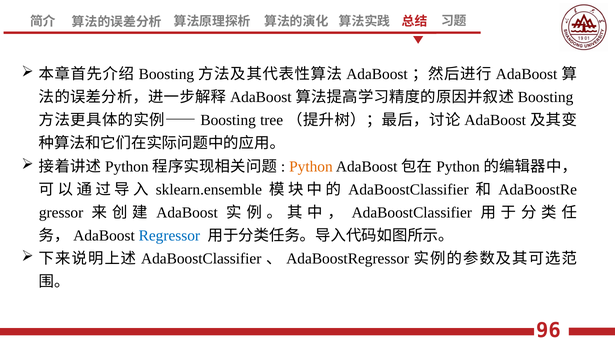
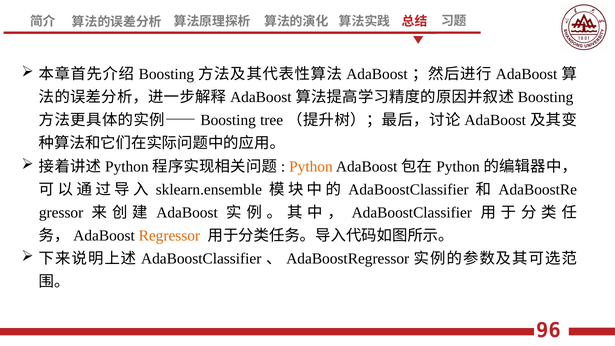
Regressor colour: blue -> orange
